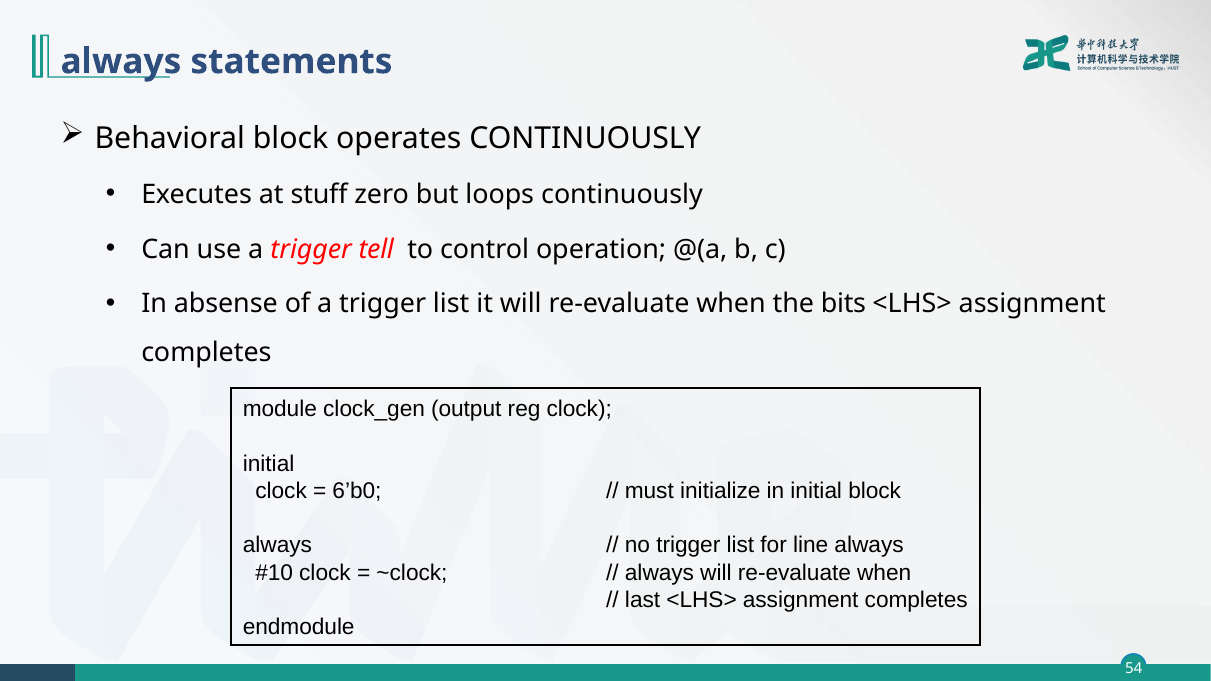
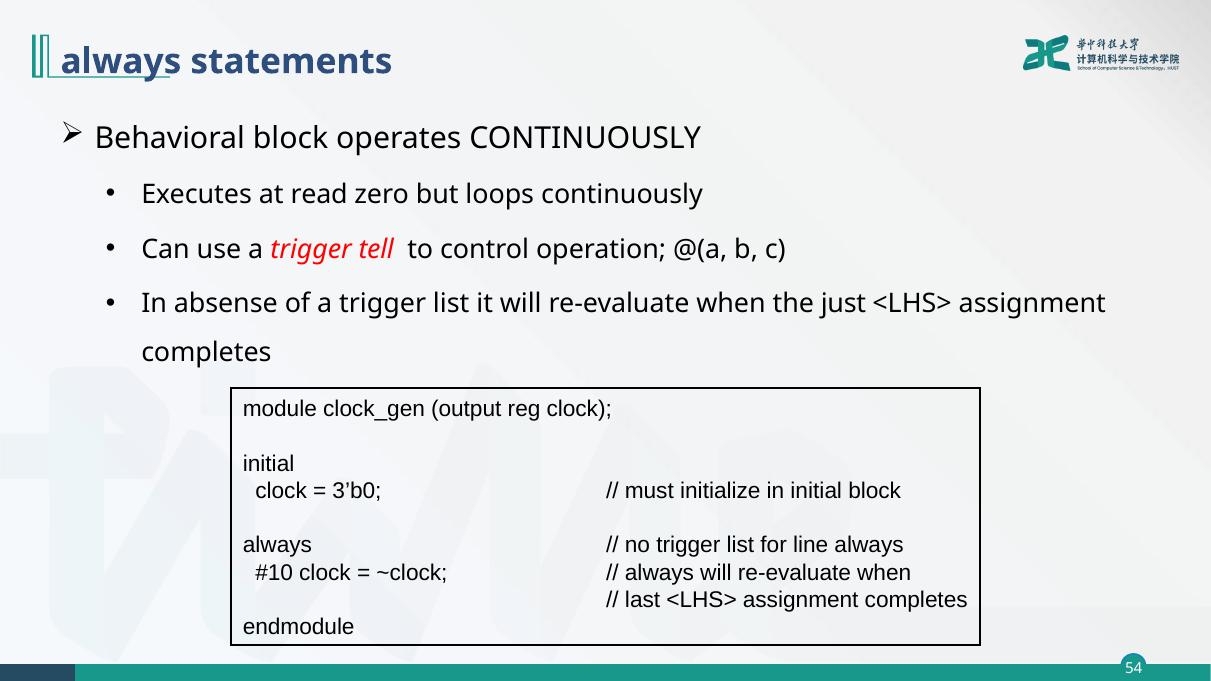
stuff: stuff -> read
bits: bits -> just
6’b0: 6’b0 -> 3’b0
